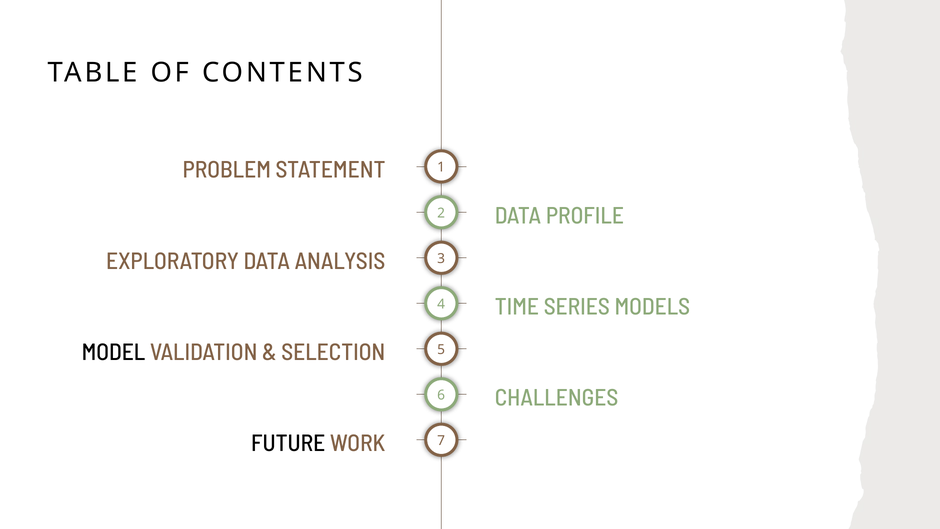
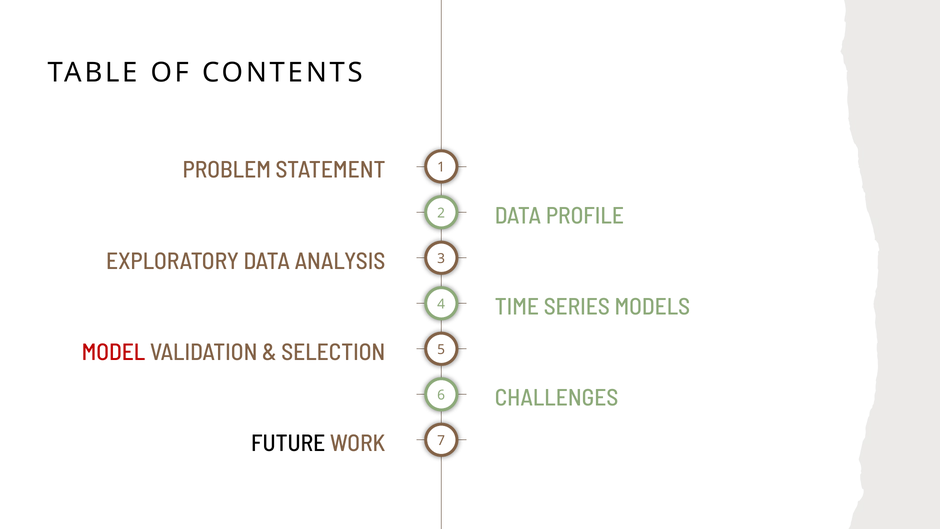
MODEL colour: black -> red
